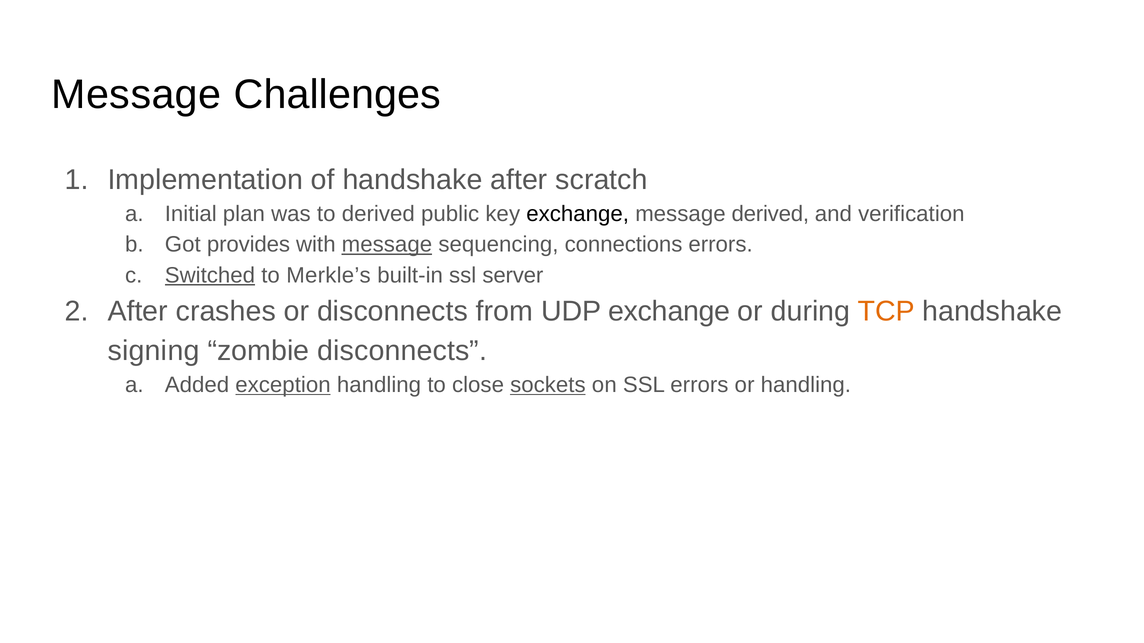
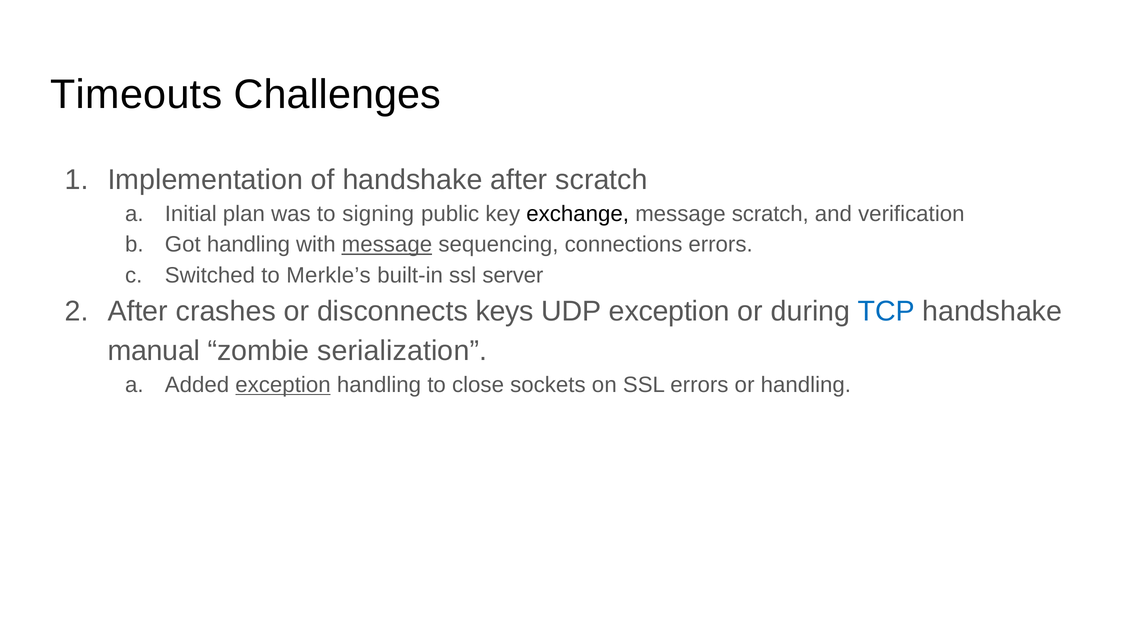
Message at (136, 95): Message -> Timeouts
to derived: derived -> signing
message derived: derived -> scratch
Got provides: provides -> handling
Switched underline: present -> none
from: from -> keys
UDP exchange: exchange -> exception
TCP colour: orange -> blue
signing: signing -> manual
zombie disconnects: disconnects -> serialization
sockets underline: present -> none
